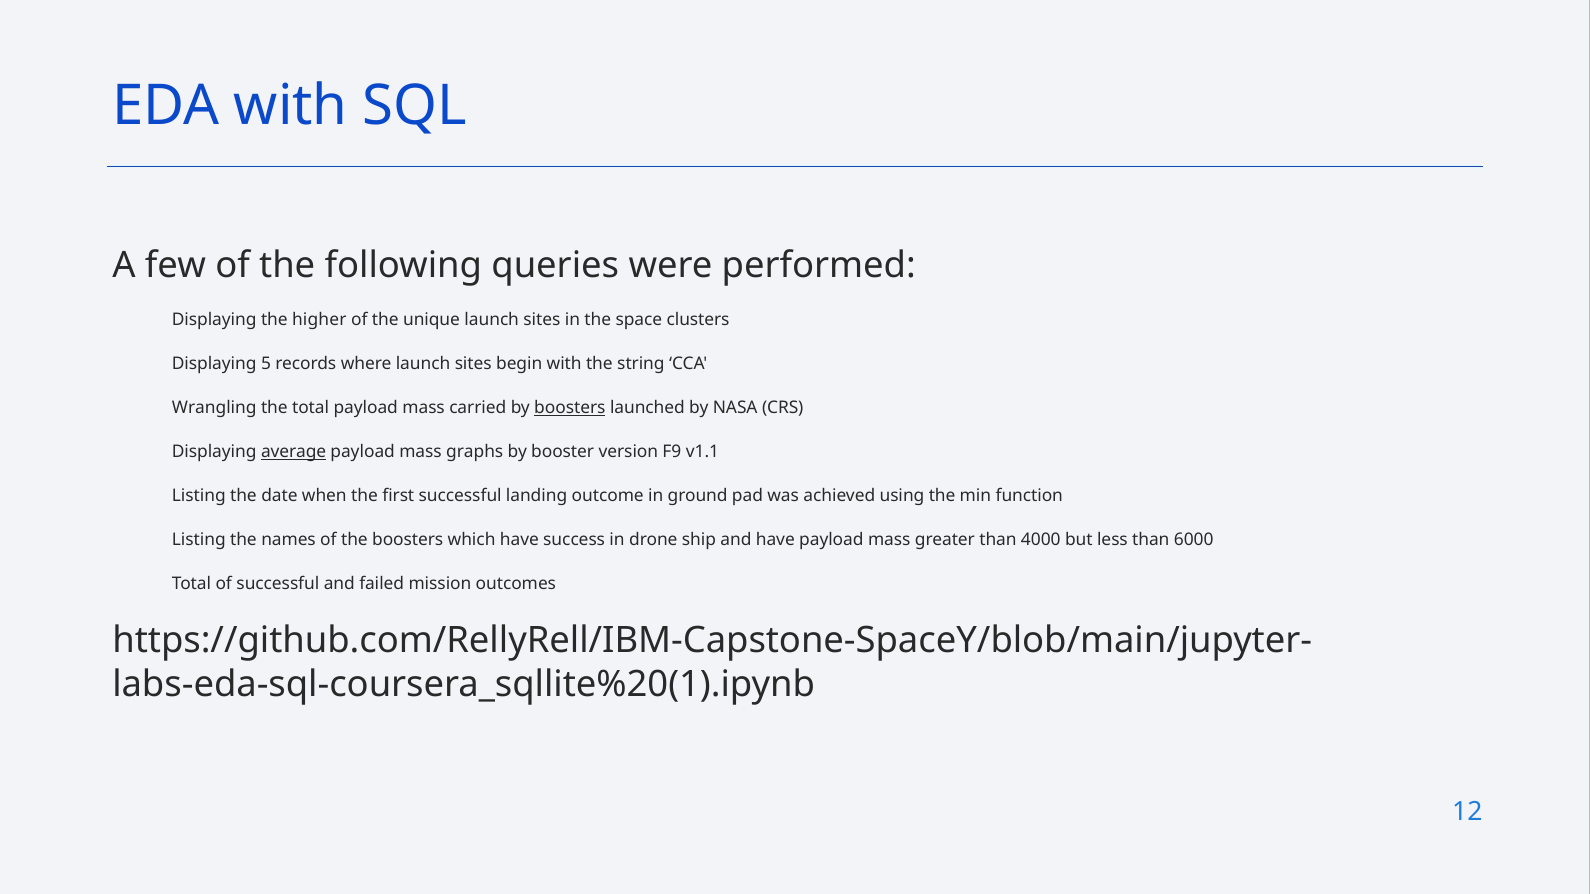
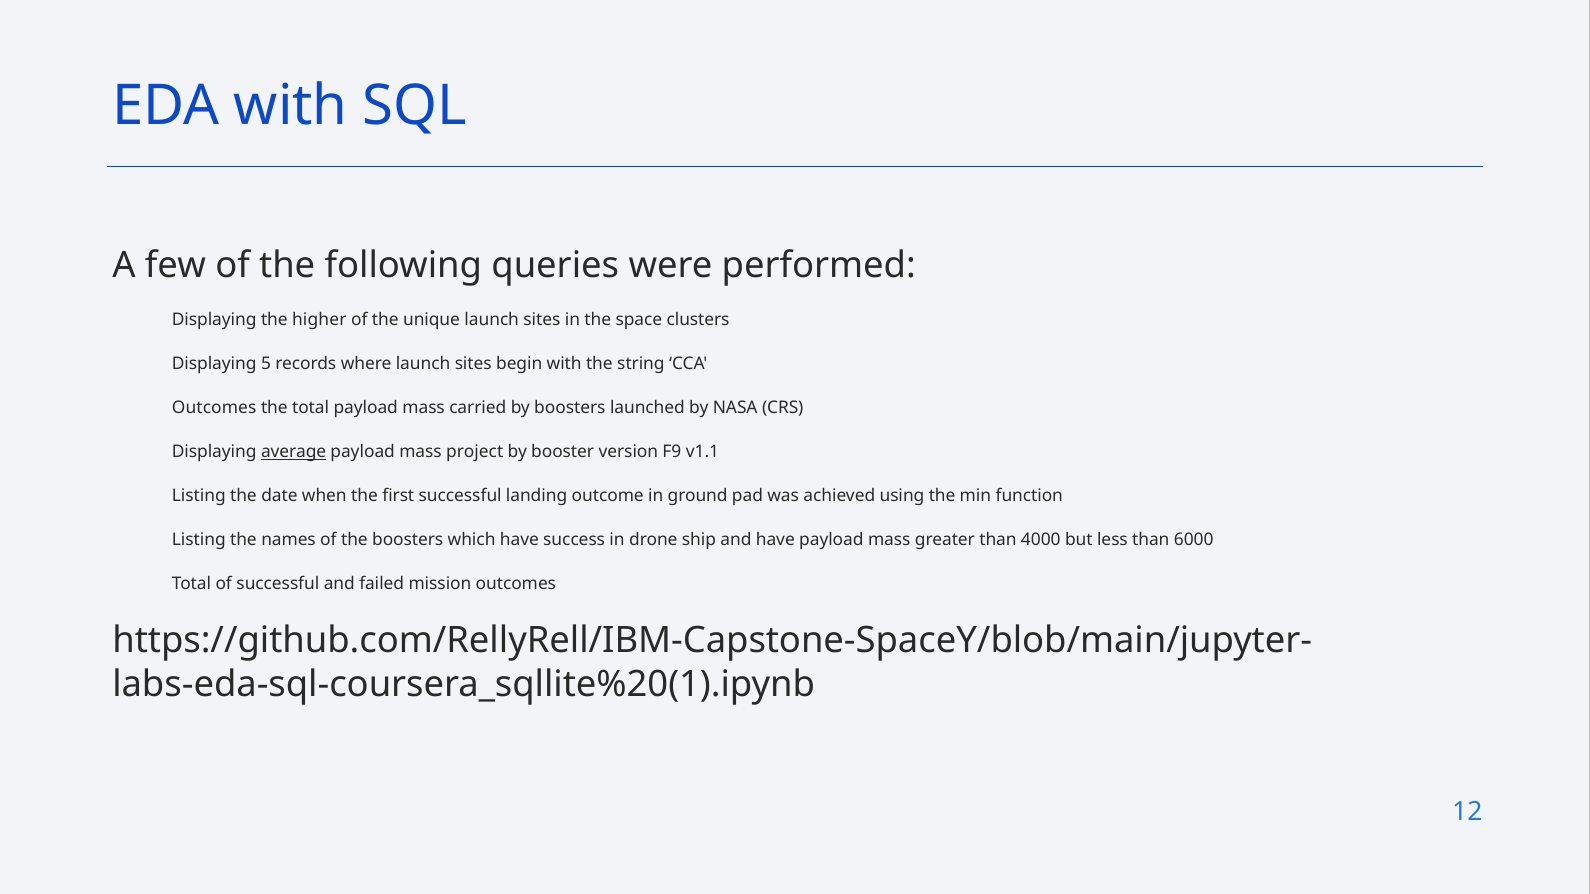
Wrangling at (214, 408): Wrangling -> Outcomes
boosters at (570, 408) underline: present -> none
graphs: graphs -> project
